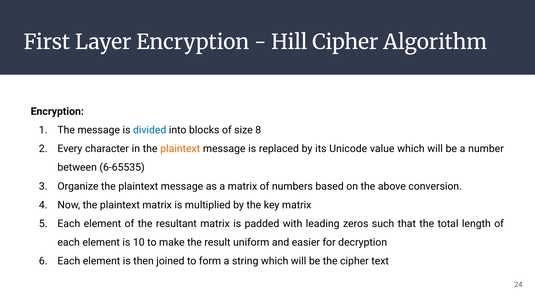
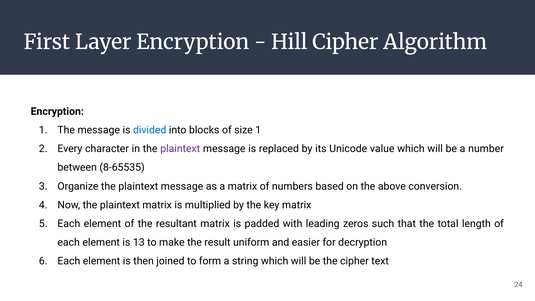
size 8: 8 -> 1
plaintext at (180, 149) colour: orange -> purple
6-65535: 6-65535 -> 8-65535
10: 10 -> 13
